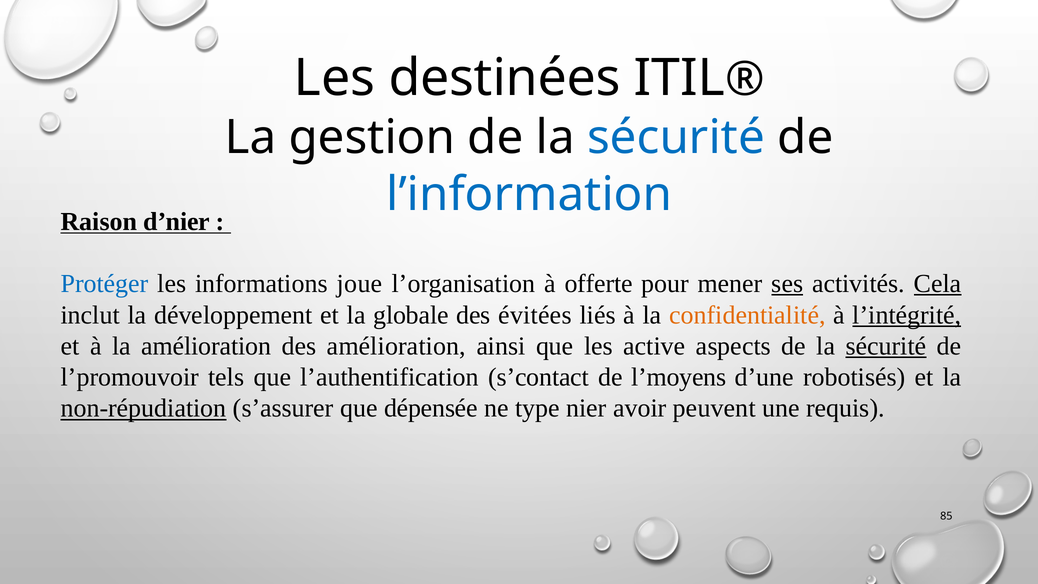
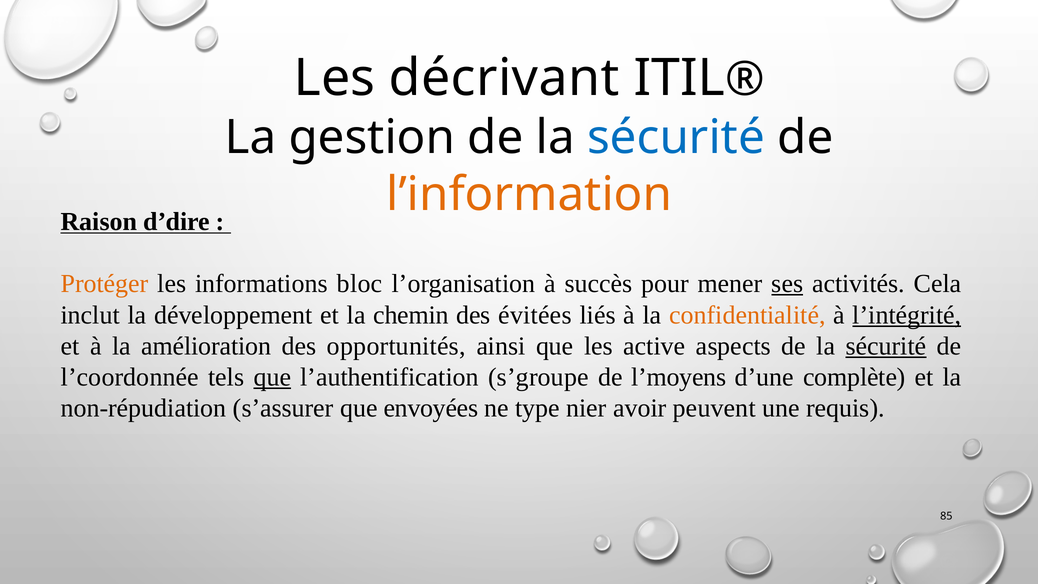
destinées: destinées -> décrivant
l’information colour: blue -> orange
d’nier: d’nier -> d’dire
Protéger colour: blue -> orange
joue: joue -> bloc
offerte: offerte -> succès
Cela underline: present -> none
globale: globale -> chemin
des amélioration: amélioration -> opportunités
l’promouvoir: l’promouvoir -> l’coordonnée
que at (272, 377) underline: none -> present
s’contact: s’contact -> s’groupe
robotisés: robotisés -> complète
non-répudiation underline: present -> none
dépensée: dépensée -> envoyées
